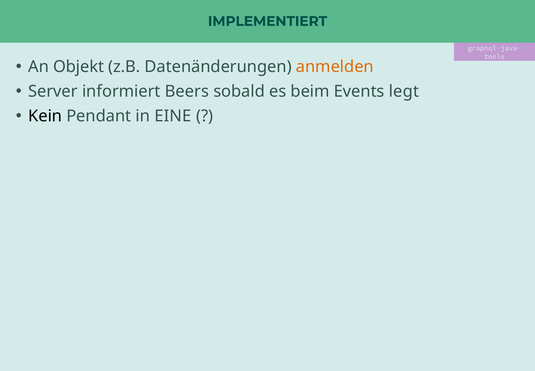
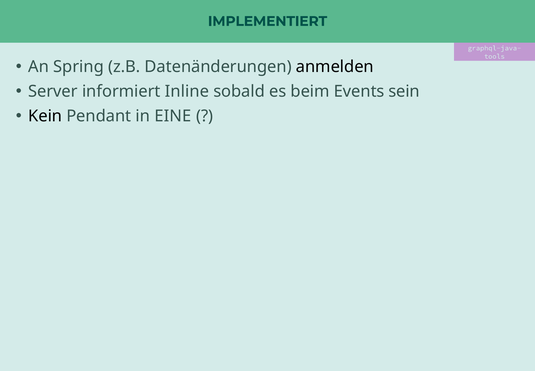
Objekt: Objekt -> Spring
anmelden colour: orange -> black
Beers: Beers -> Inline
legt: legt -> sein
